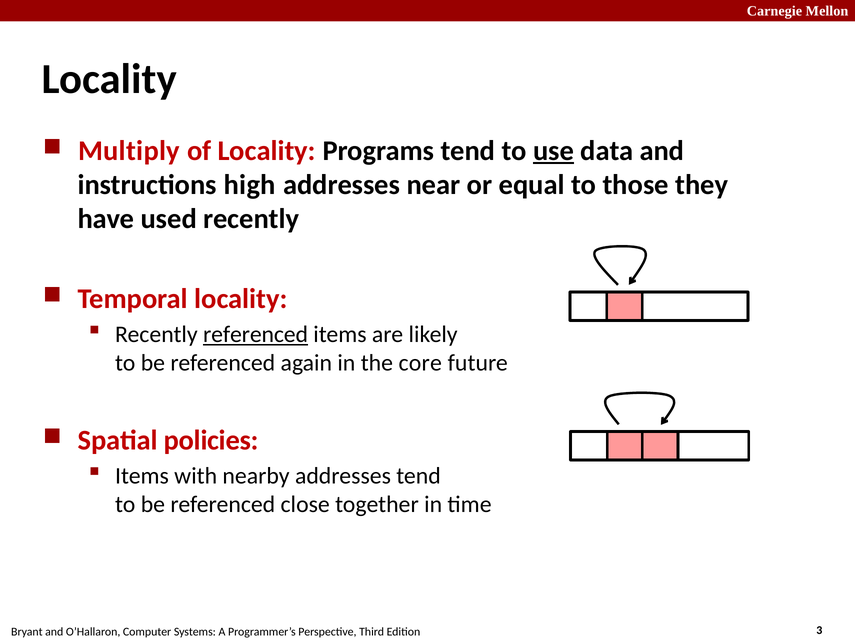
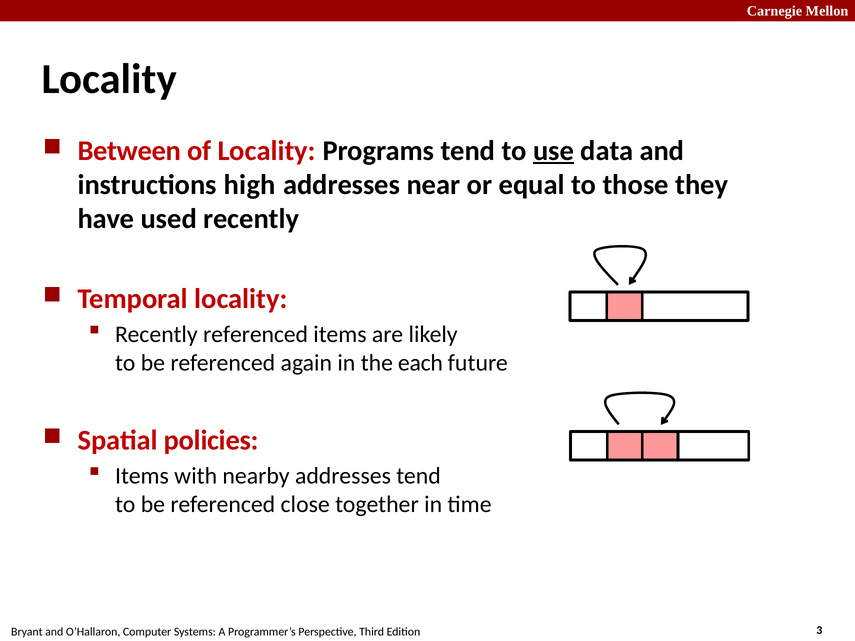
Multiply: Multiply -> Between
referenced at (256, 335) underline: present -> none
core: core -> each
